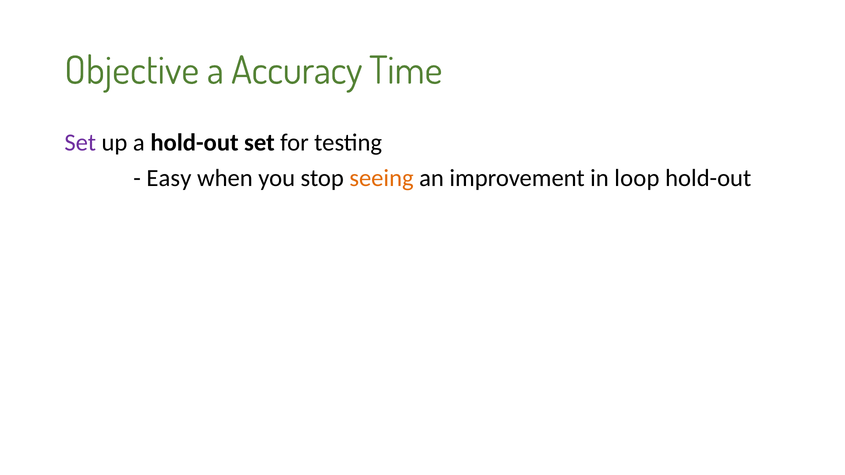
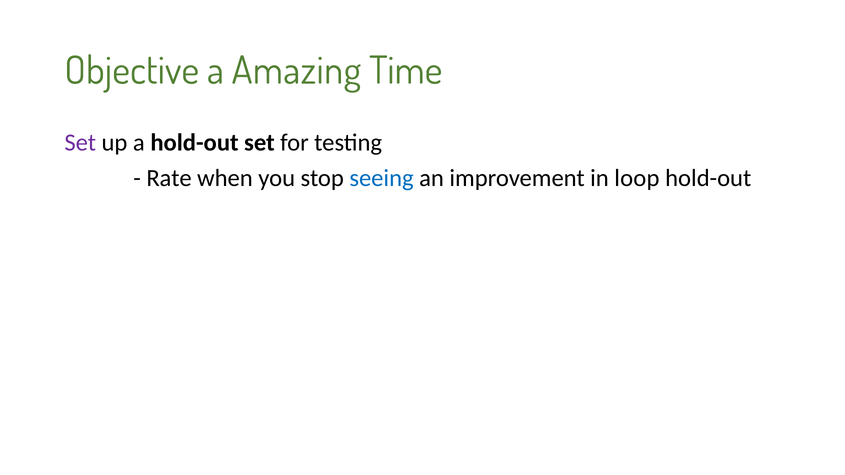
Accuracy: Accuracy -> Amazing
Easy: Easy -> Rate
seeing colour: orange -> blue
